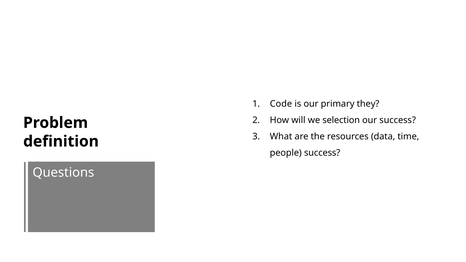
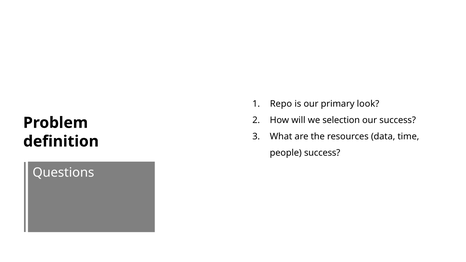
Code: Code -> Repo
they: they -> look
